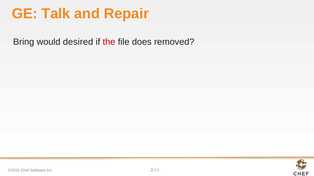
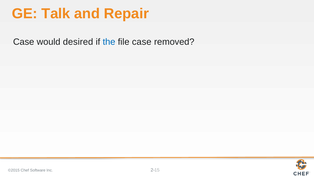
Bring at (24, 42): Bring -> Case
the colour: red -> blue
file does: does -> case
